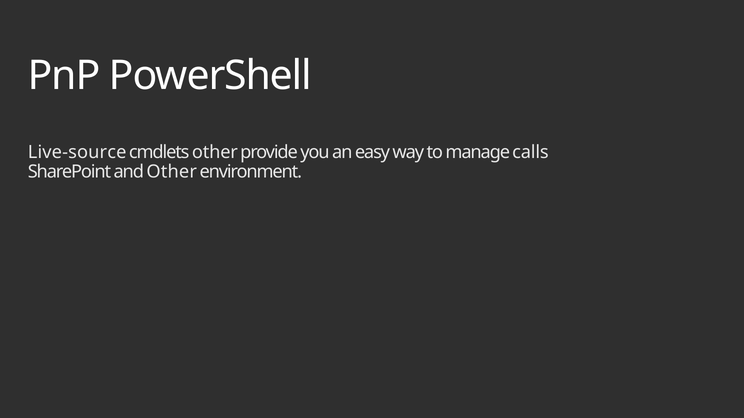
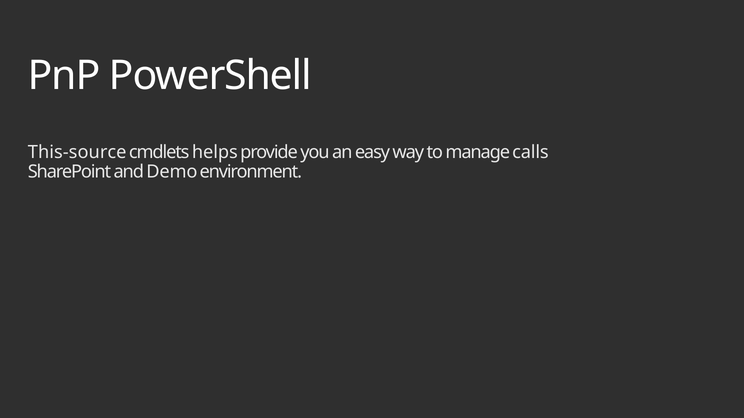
Live-source: Live-source -> This-source
cmdlets other: other -> helps
and Other: Other -> Demo
